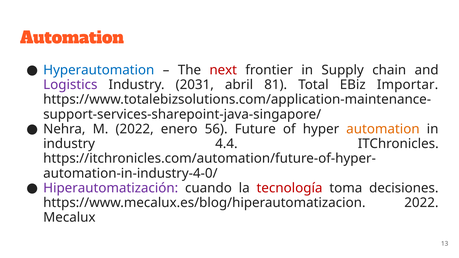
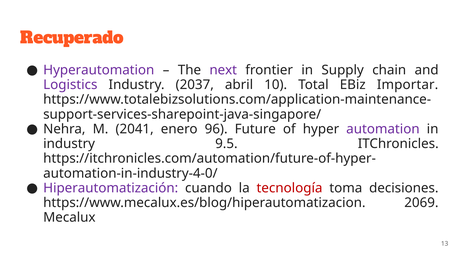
Automation at (72, 38): Automation -> Recuperado
Hyperautomation colour: blue -> purple
next colour: red -> purple
2031: 2031 -> 2037
81: 81 -> 10
M 2022: 2022 -> 2041
56: 56 -> 96
automation at (383, 129) colour: orange -> purple
4.4: 4.4 -> 9.5
https://www.mecalux.es/blog/hiperautomatizacion 2022: 2022 -> 2069
